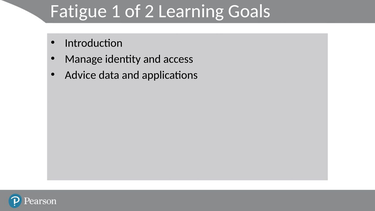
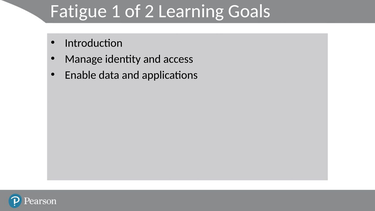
Advice: Advice -> Enable
